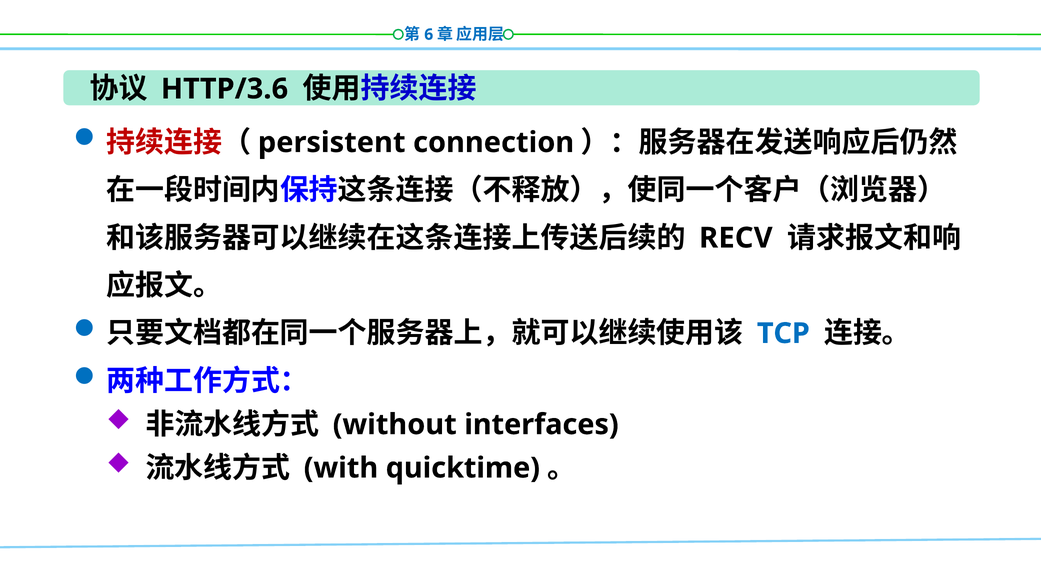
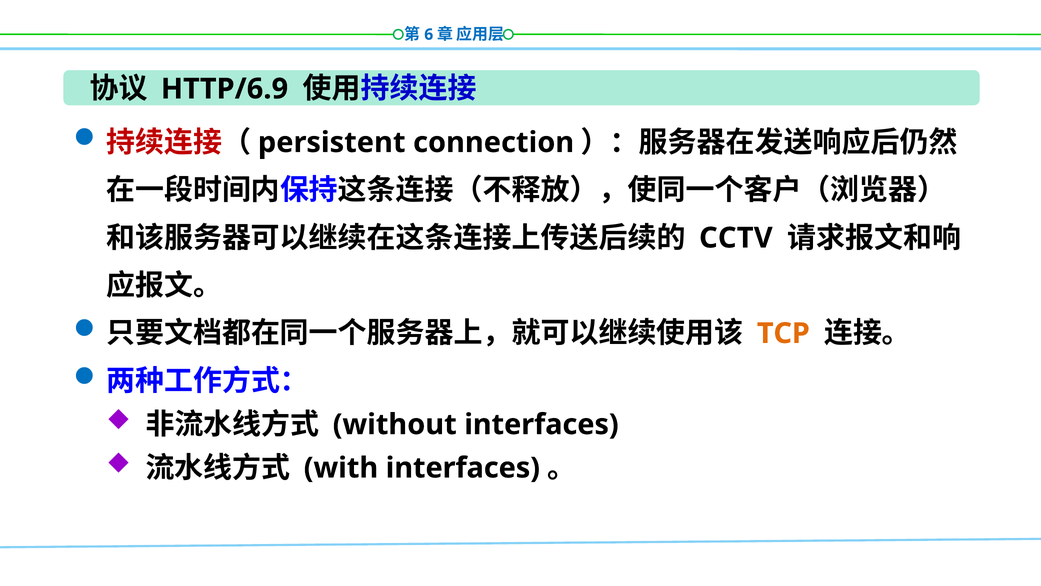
HTTP/3.6: HTTP/3.6 -> HTTP/6.9
RECV: RECV -> CCTV
TCP colour: blue -> orange
with quicktime: quicktime -> interfaces
